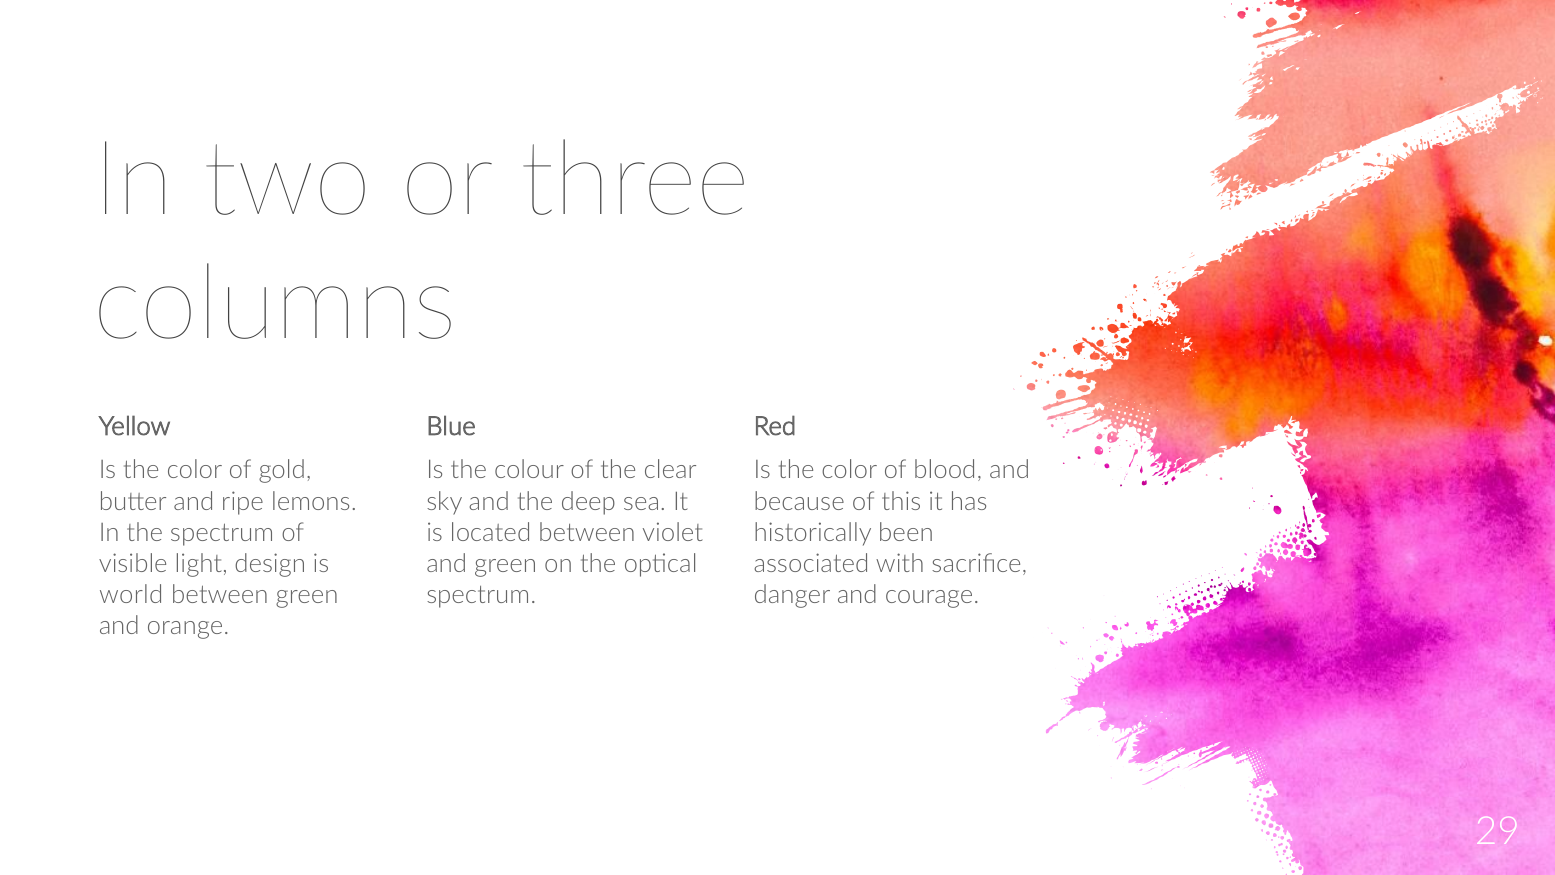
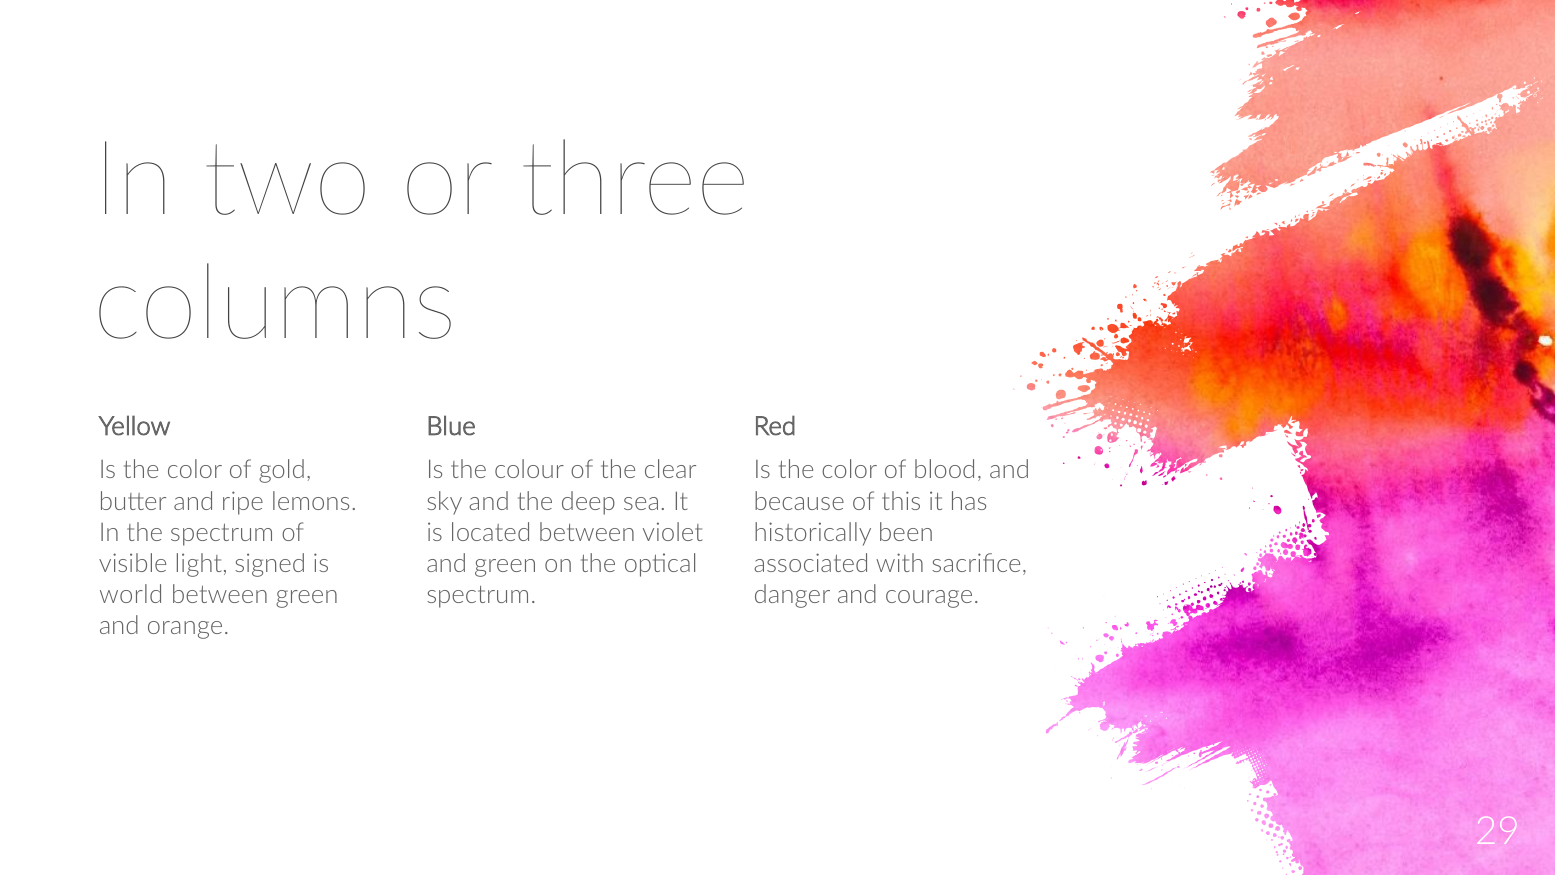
design: design -> signed
